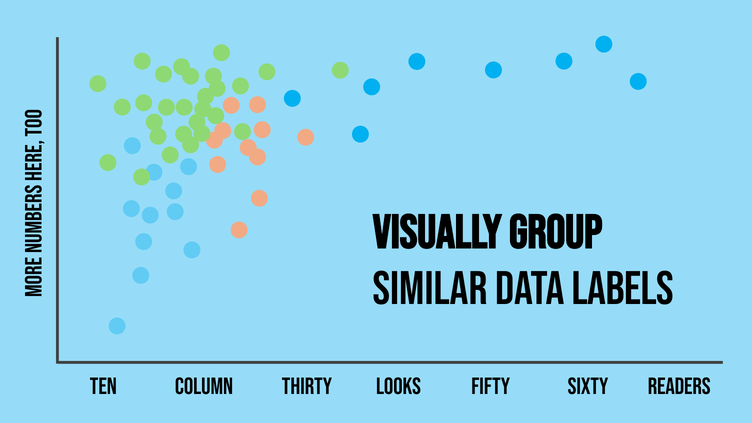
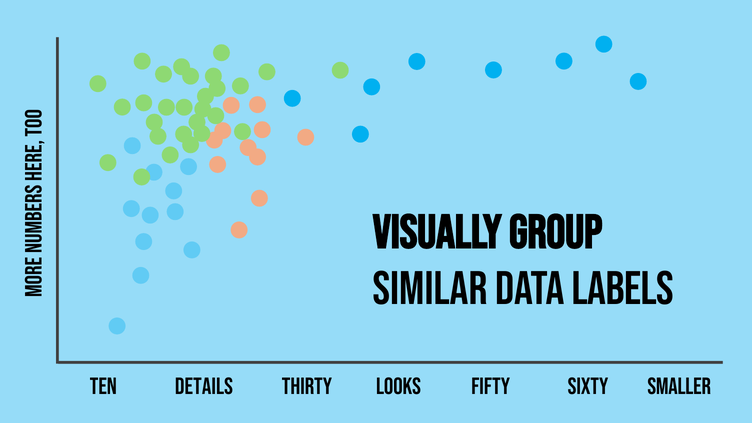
COLUMN: COLUMN -> DETAILS
READERS: READERS -> SMALLER
